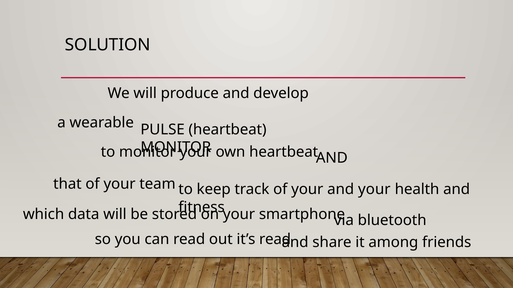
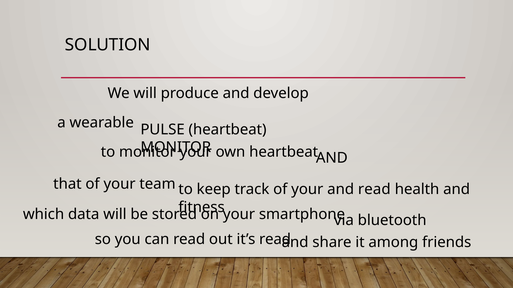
and your: your -> read
